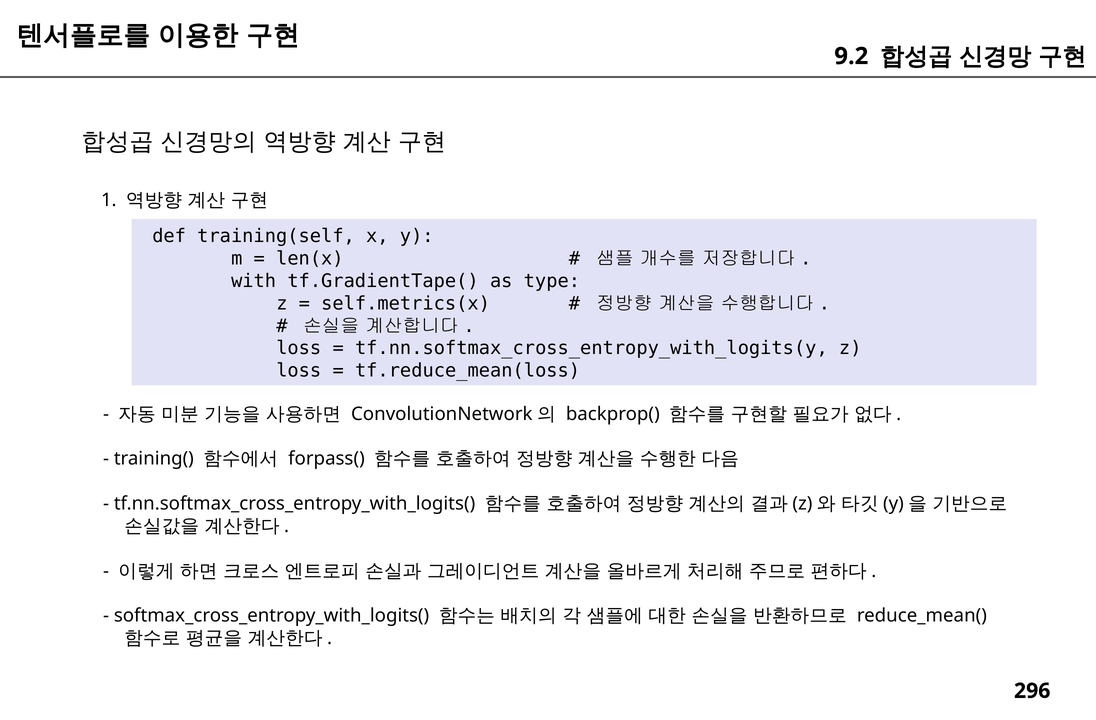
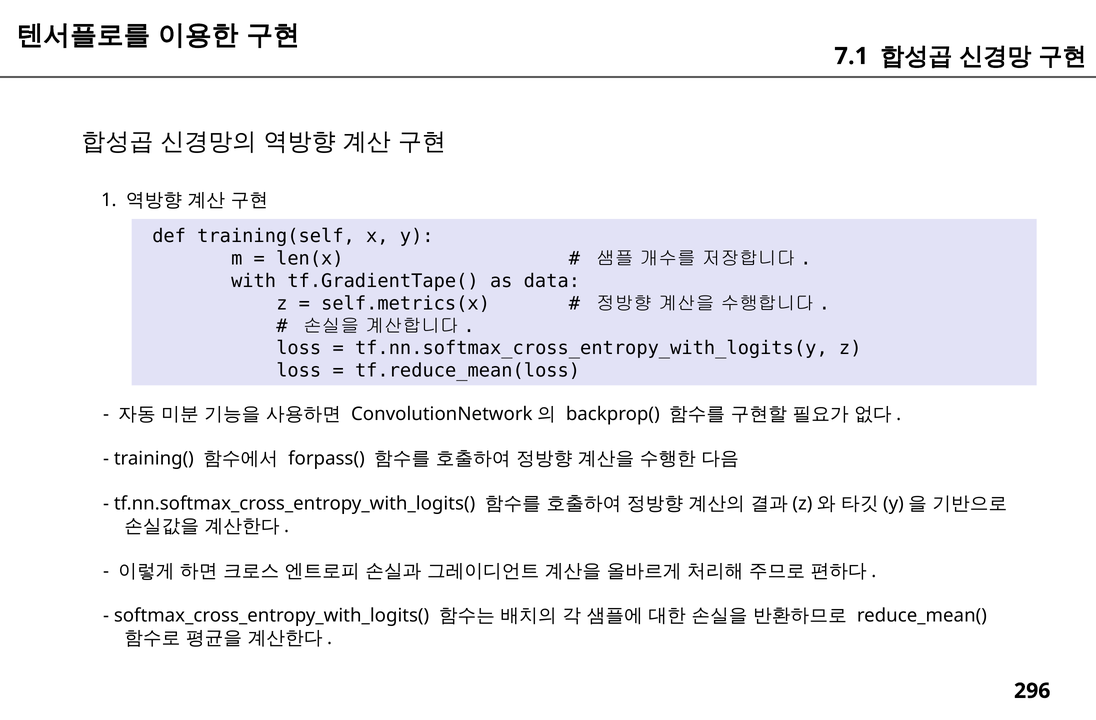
9.2: 9.2 -> 7.1
type: type -> data
